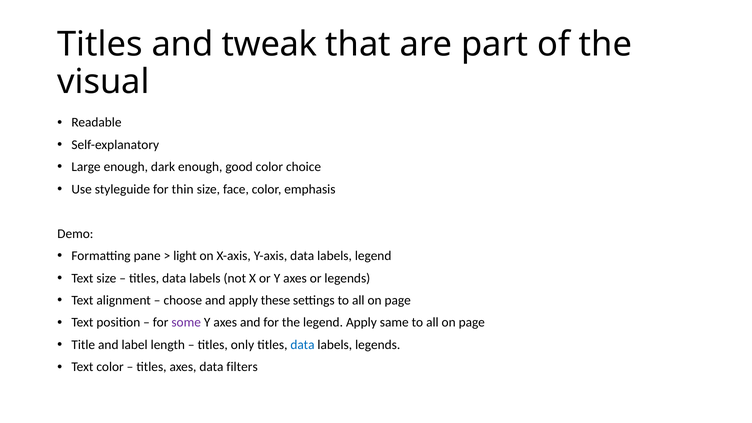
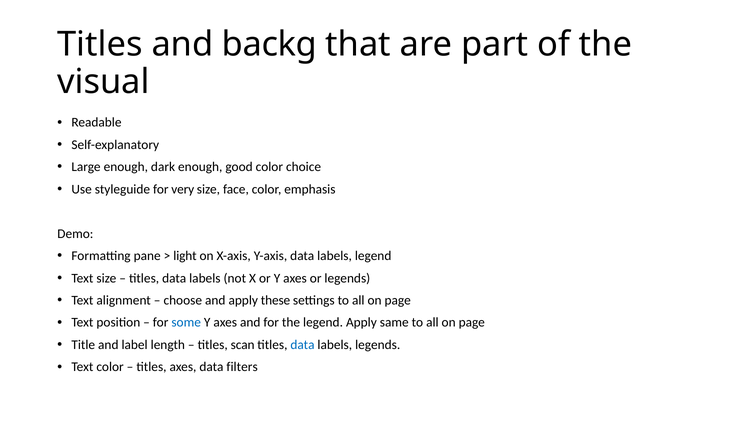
tweak: tweak -> backg
thin: thin -> very
some colour: purple -> blue
only: only -> scan
